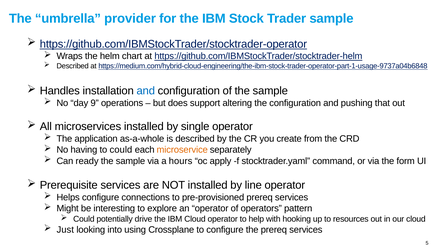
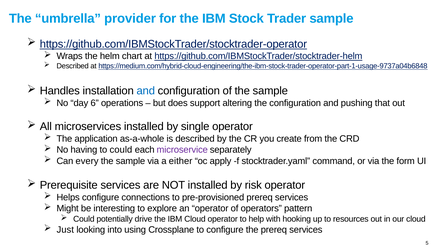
9: 9 -> 6
microservice colour: orange -> purple
ready: ready -> every
hours: hours -> either
line: line -> risk
